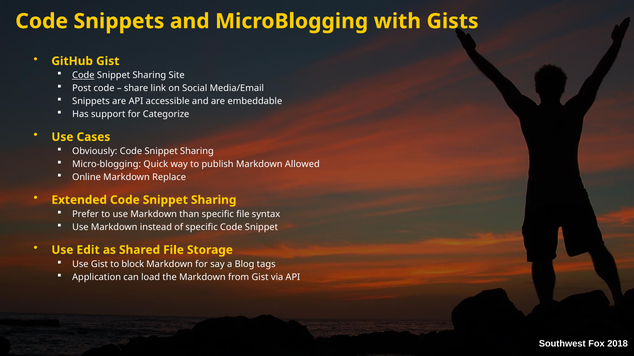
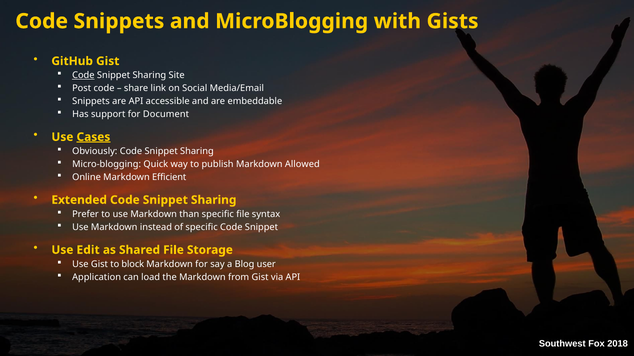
Categorize: Categorize -> Document
Cases underline: none -> present
Replace: Replace -> Efficient
tags: tags -> user
